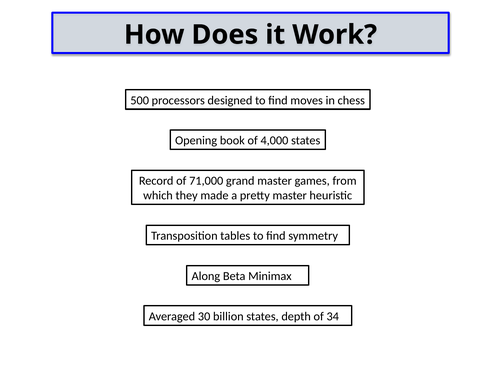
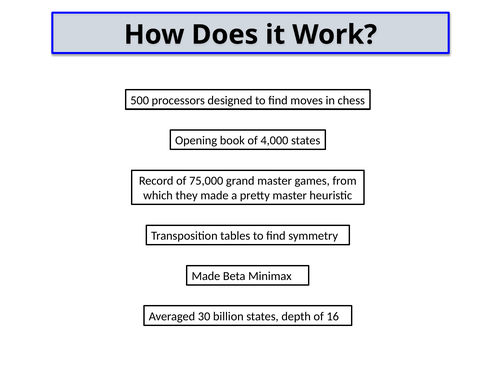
71,000: 71,000 -> 75,000
Along at (206, 277): Along -> Made
34: 34 -> 16
